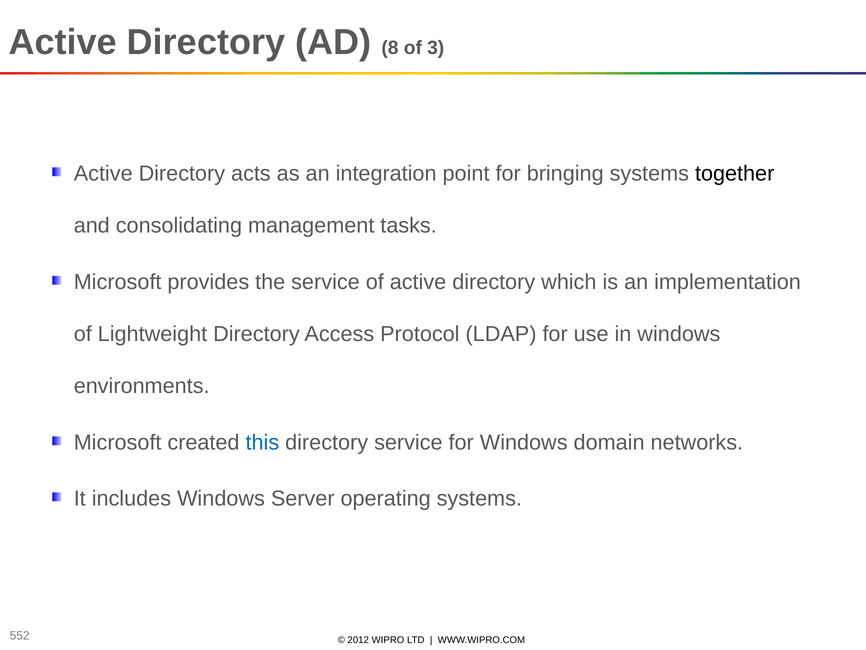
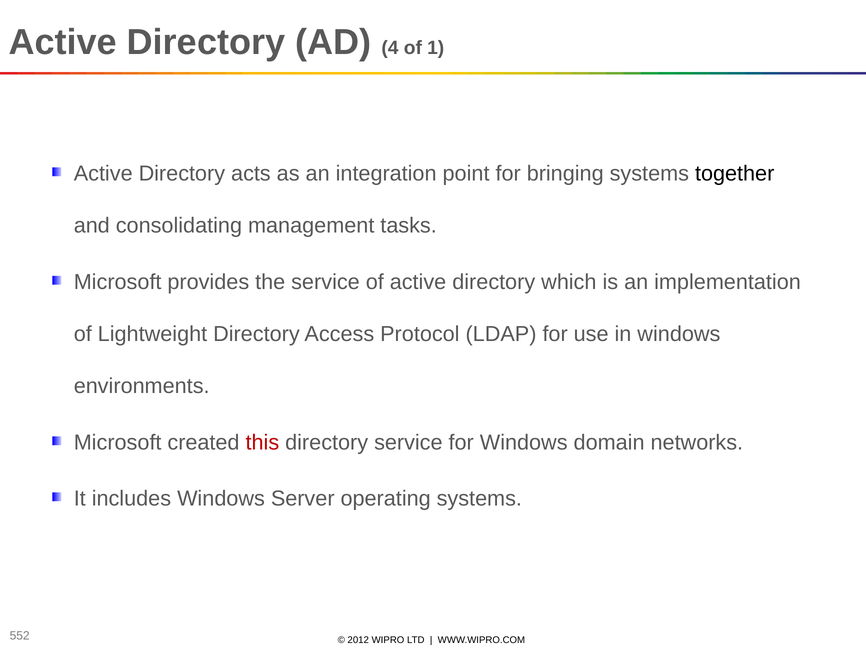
8: 8 -> 4
3: 3 -> 1
this colour: blue -> red
